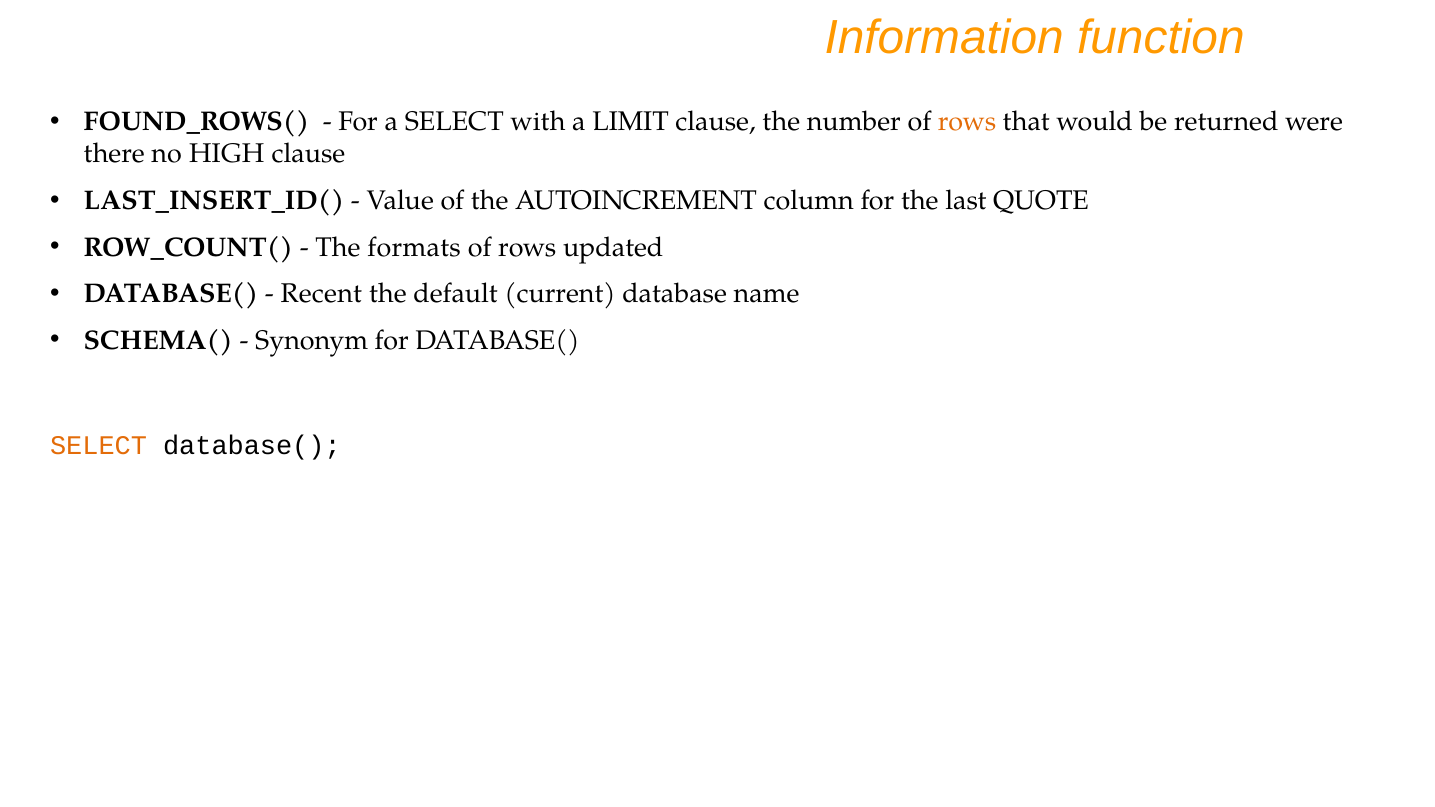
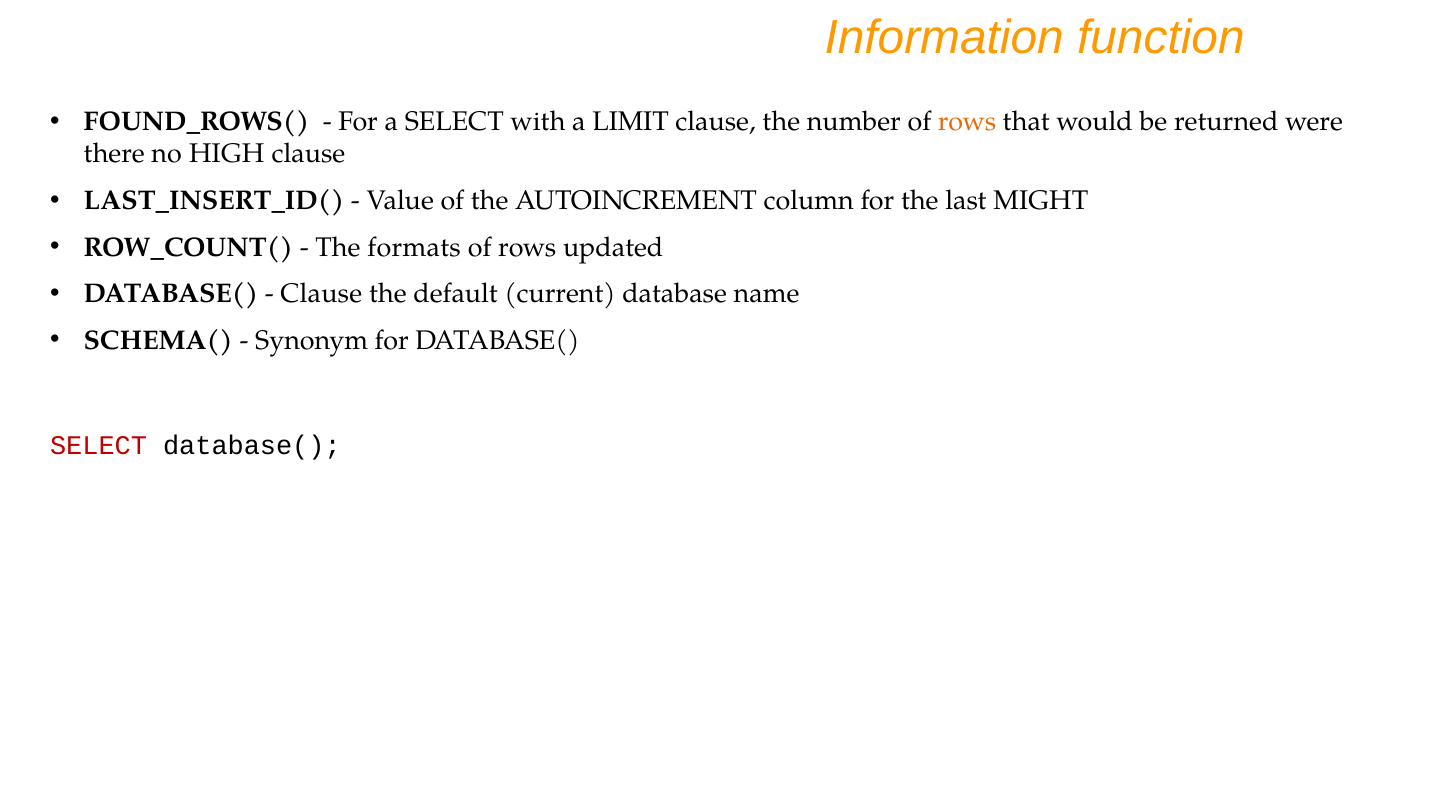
QUOTE: QUOTE -> MIGHT
Recent at (321, 294): Recent -> Clause
SELECT at (99, 446) colour: orange -> red
